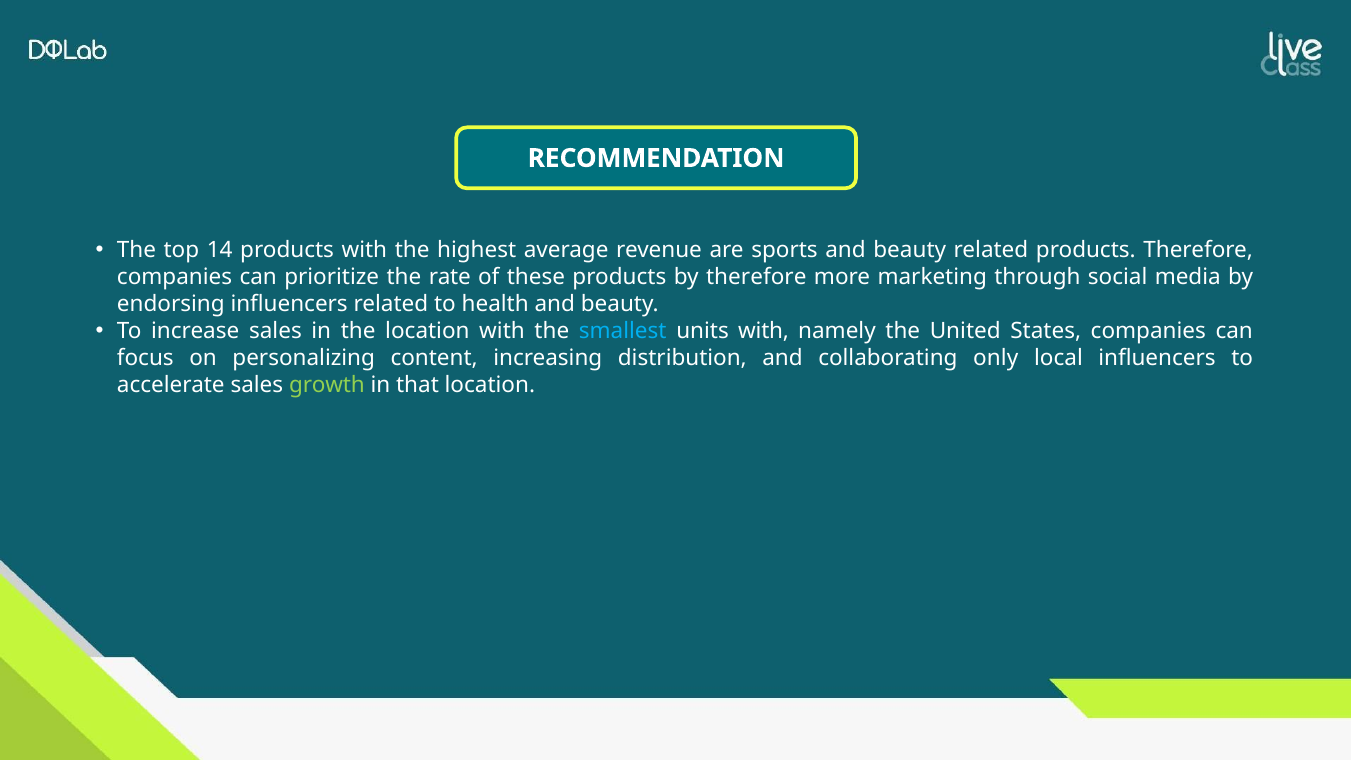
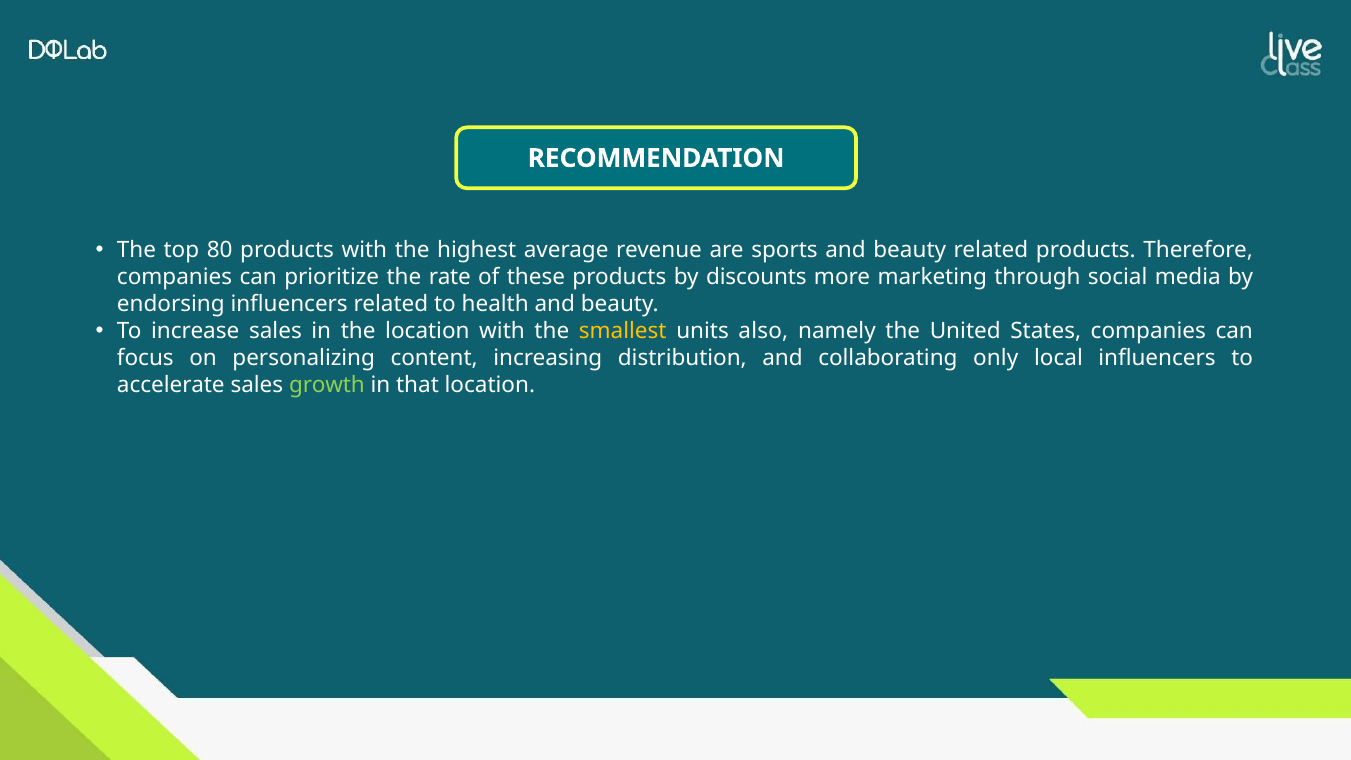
14: 14 -> 80
by therefore: therefore -> discounts
smallest colour: light blue -> yellow
units with: with -> also
